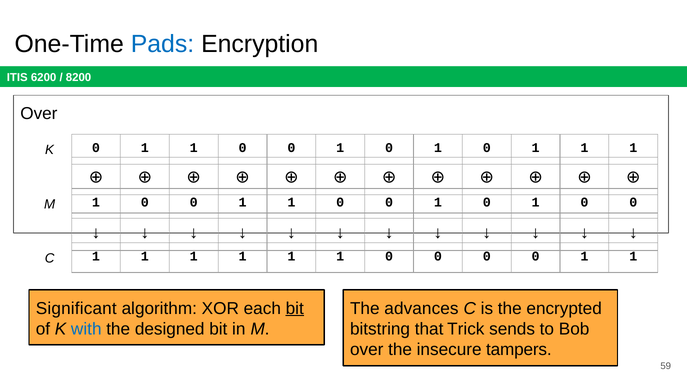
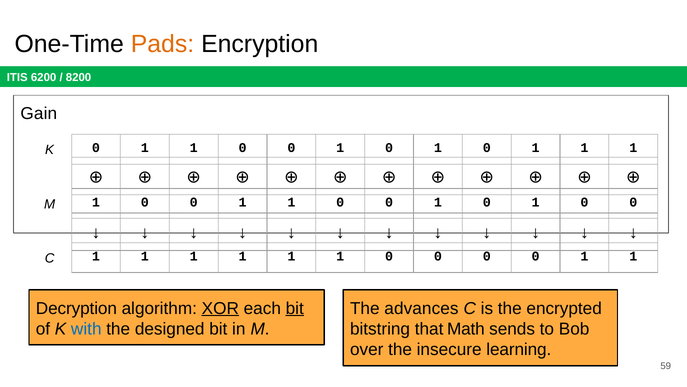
Pads colour: blue -> orange
Over at (39, 113): Over -> Gain
Significant: Significant -> Decryption
XOR underline: none -> present
Trick: Trick -> Math
tampers: tampers -> learning
